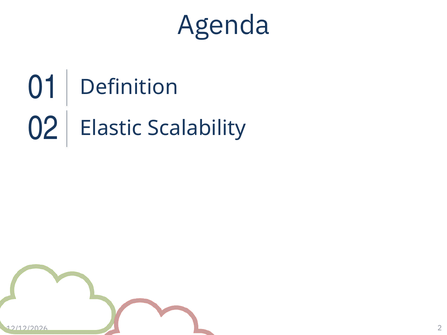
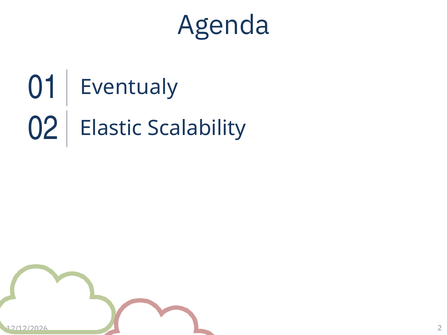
Definition: Definition -> Eventualy
